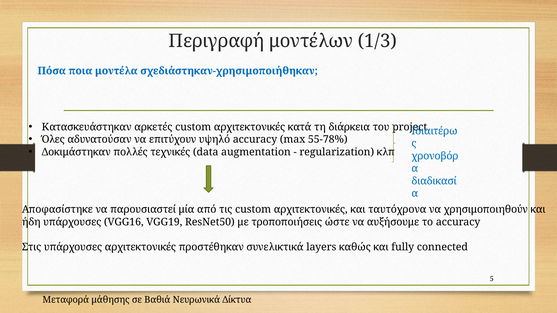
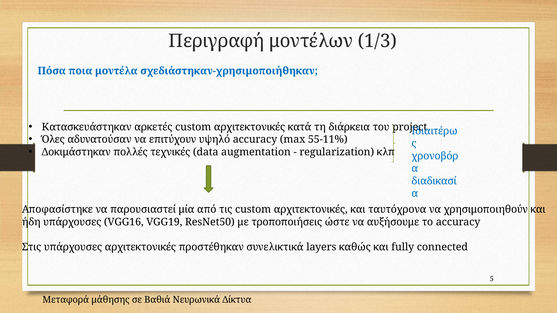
55-78%: 55-78% -> 55-11%
